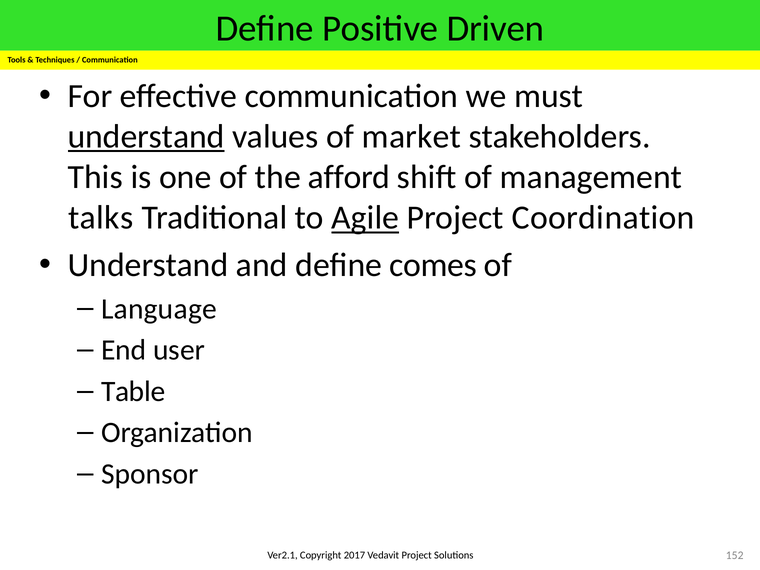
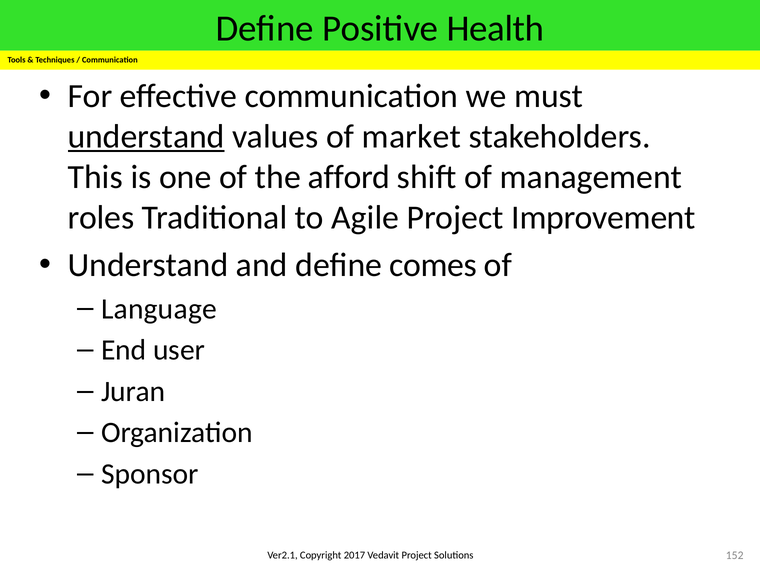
Driven: Driven -> Health
talks: talks -> roles
Agile underline: present -> none
Coordination: Coordination -> Improvement
Table: Table -> Juran
